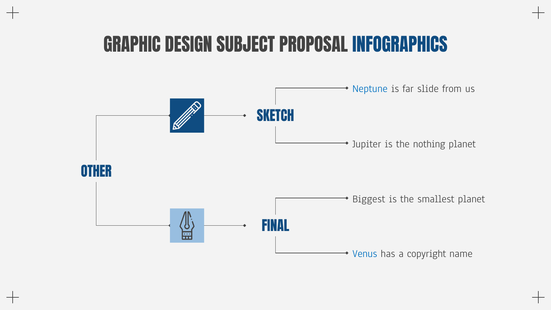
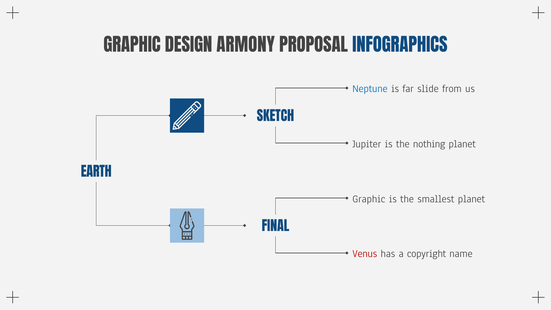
SUBJECT: SUBJECT -> ARMONY
OTHER: OTHER -> EARTH
Biggest at (369, 199): Biggest -> Graphic
Venus colour: blue -> red
